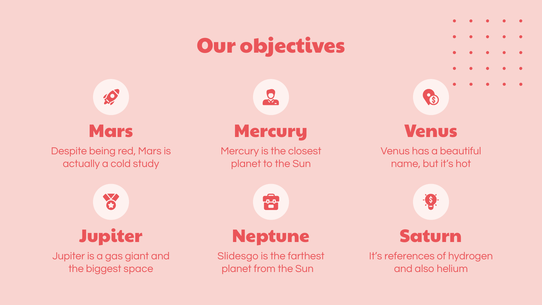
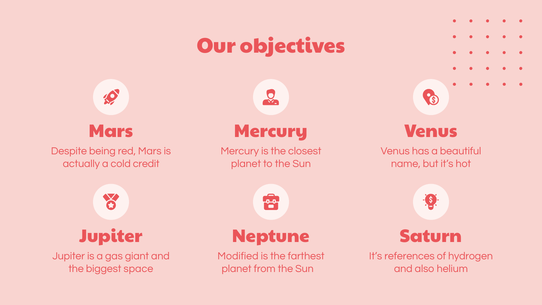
study: study -> credit
Slidesgo: Slidesgo -> Modified
